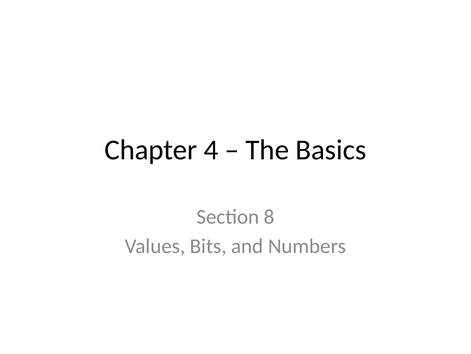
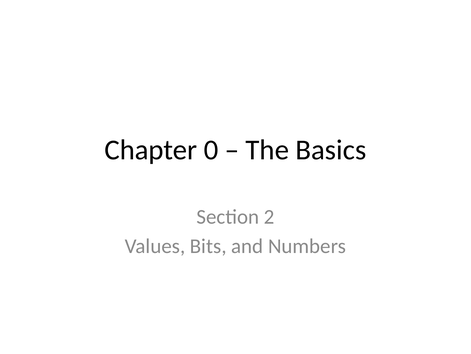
4: 4 -> 0
8: 8 -> 2
